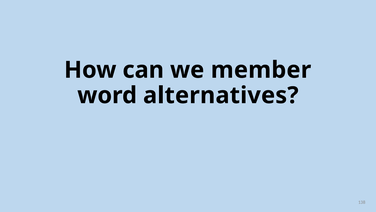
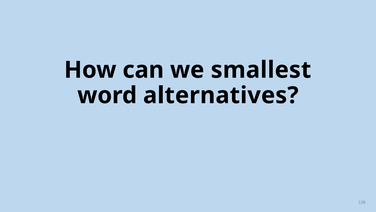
member: member -> smallest
